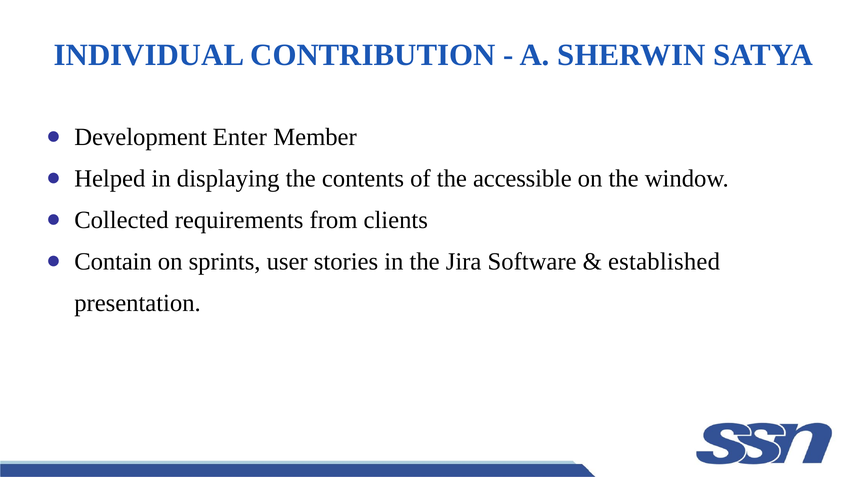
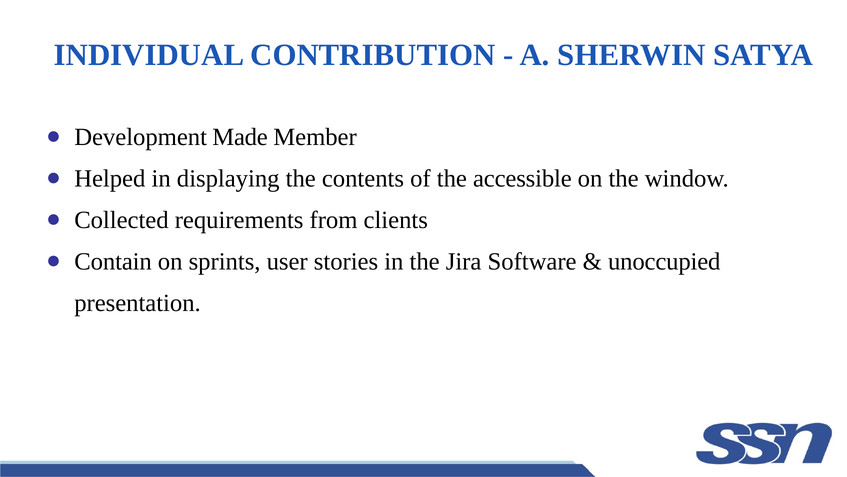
Enter: Enter -> Made
established: established -> unoccupied
